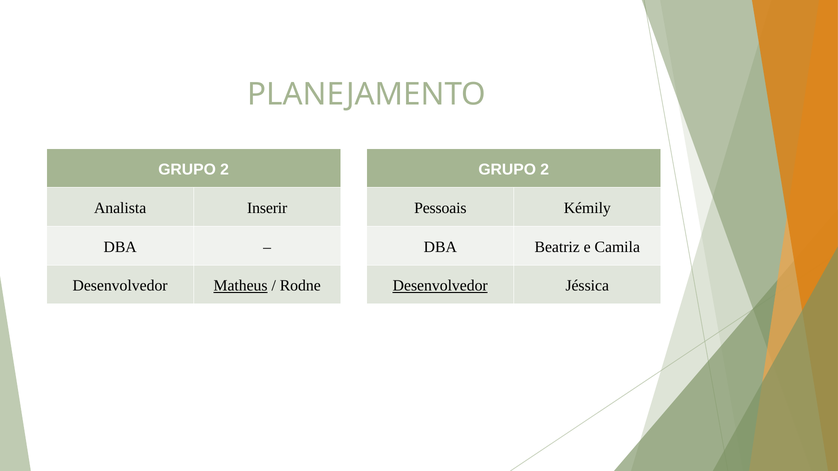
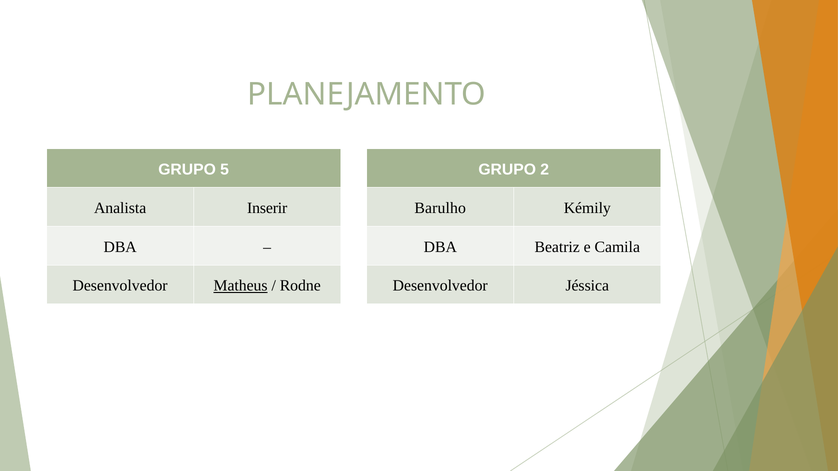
2 at (225, 170): 2 -> 5
Pessoais: Pessoais -> Barulho
Desenvolvedor at (440, 286) underline: present -> none
